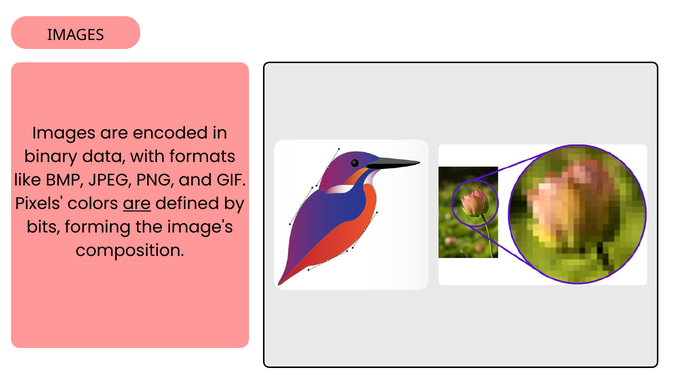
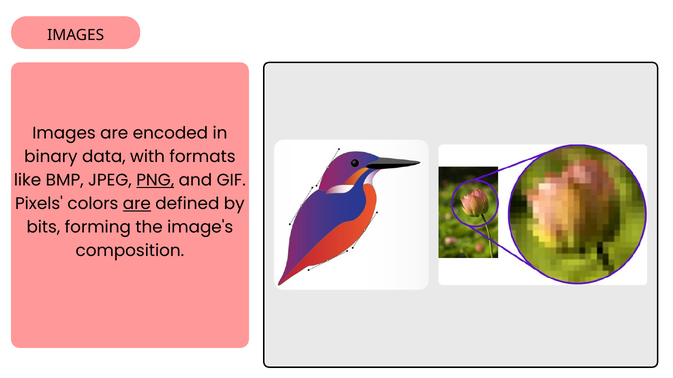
PNG underline: none -> present
